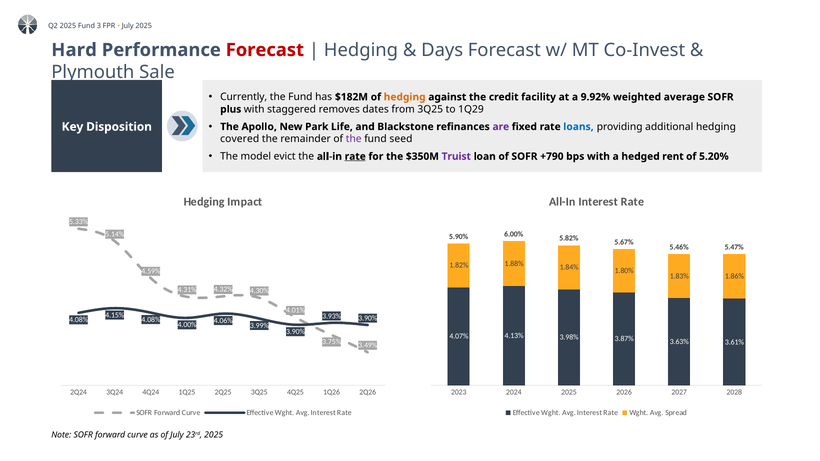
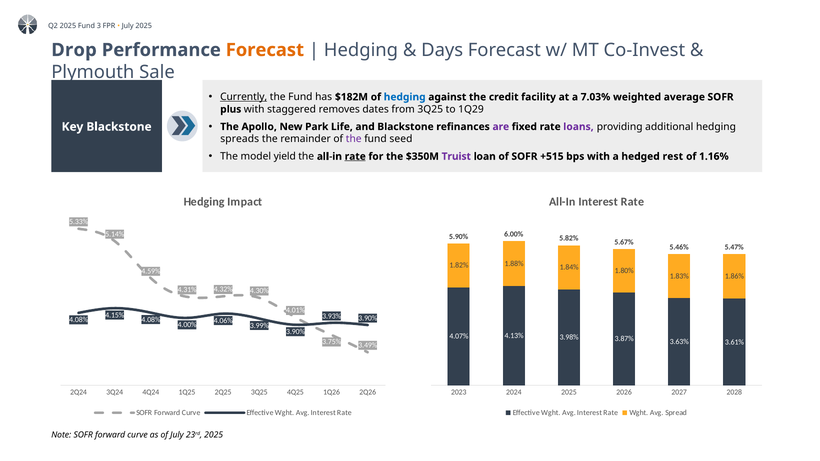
Hard: Hard -> Drop
Forecast at (265, 50) colour: red -> orange
Currently underline: none -> present
hedging at (405, 97) colour: orange -> blue
9.92%: 9.92% -> 7.03%
loans colour: blue -> purple
Key Disposition: Disposition -> Blackstone
covered: covered -> spreads
evict: evict -> yield
+790: +790 -> +515
rent: rent -> rest
5.20%: 5.20% -> 1.16%
